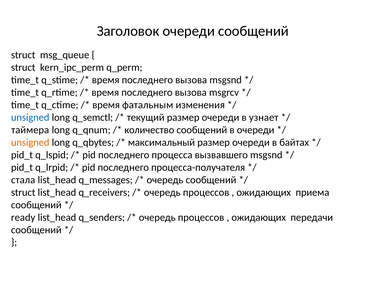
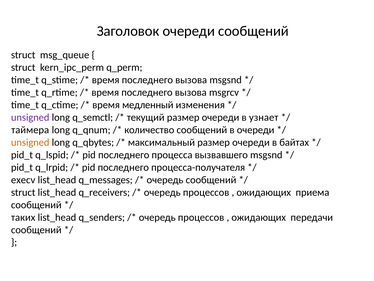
фатальным: фатальным -> медленный
unsigned at (30, 117) colour: blue -> purple
стала: стала -> execv
ready: ready -> таких
